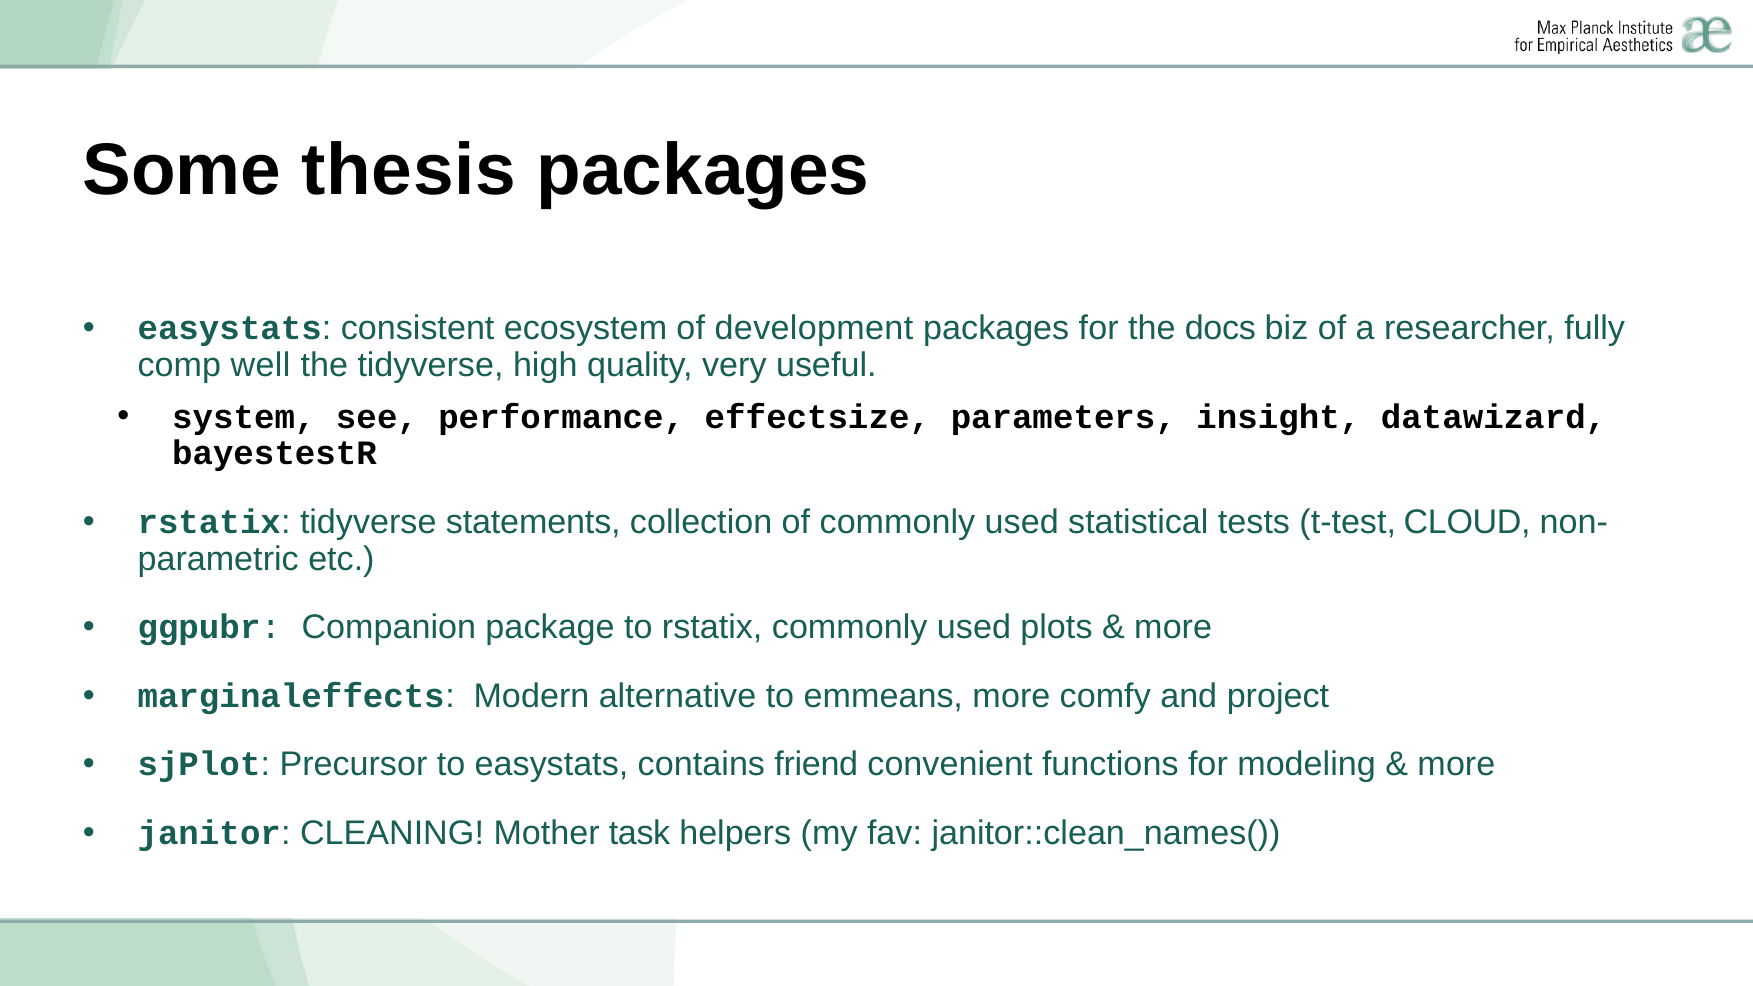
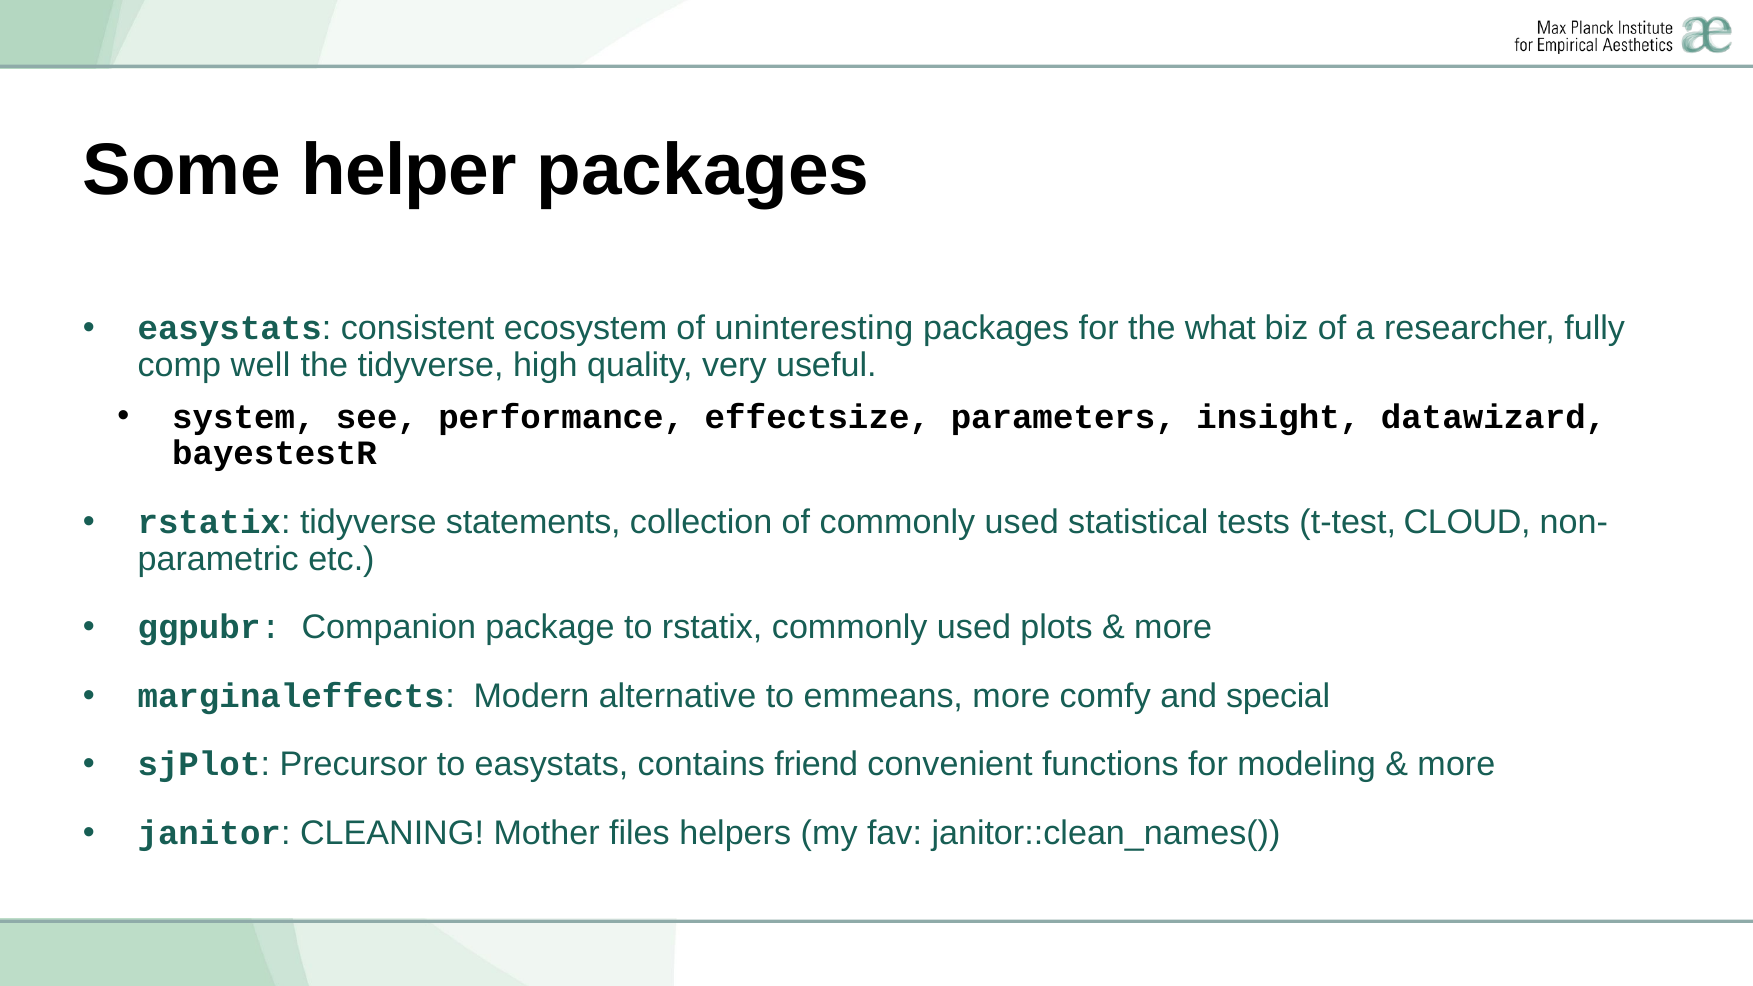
thesis: thesis -> helper
development: development -> uninteresting
docs: docs -> what
project: project -> special
task: task -> files
